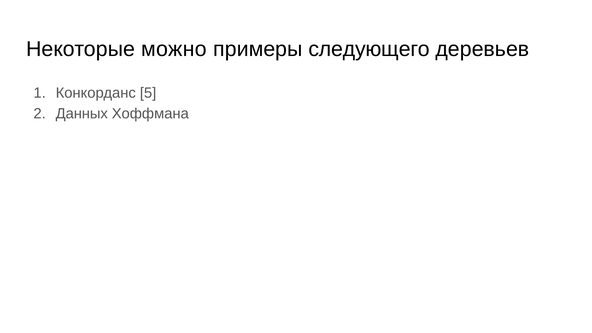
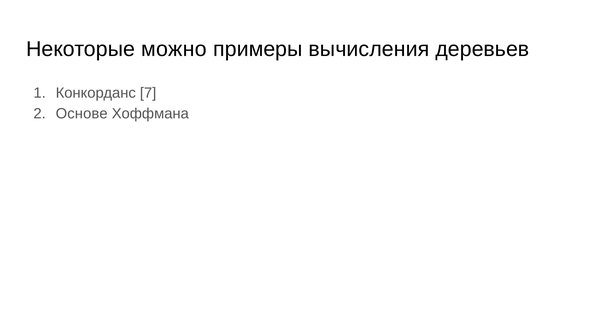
следующего: следующего -> вычисления
5: 5 -> 7
Данных: Данных -> Основе
